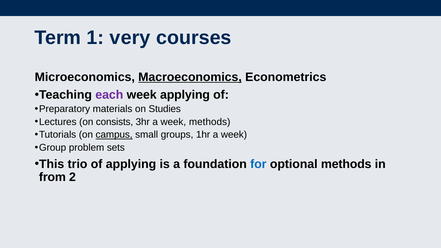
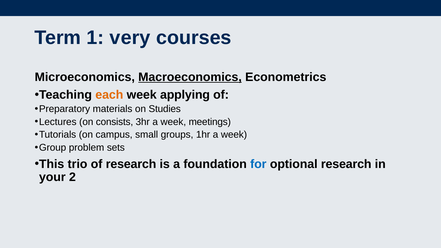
each colour: purple -> orange
week methods: methods -> meetings
campus underline: present -> none
of applying: applying -> research
optional methods: methods -> research
from: from -> your
